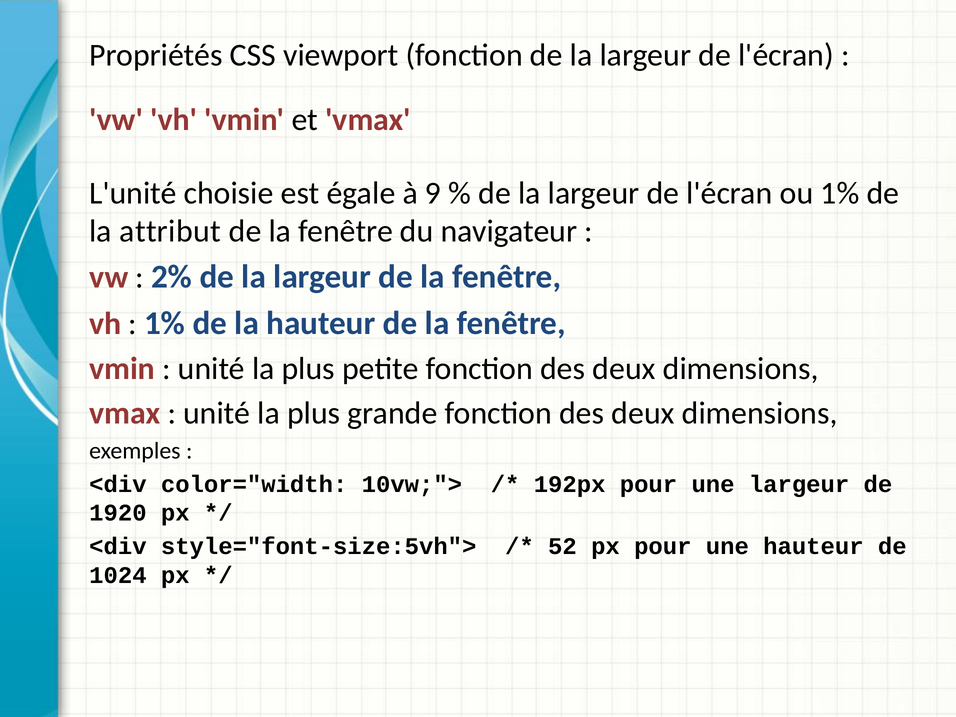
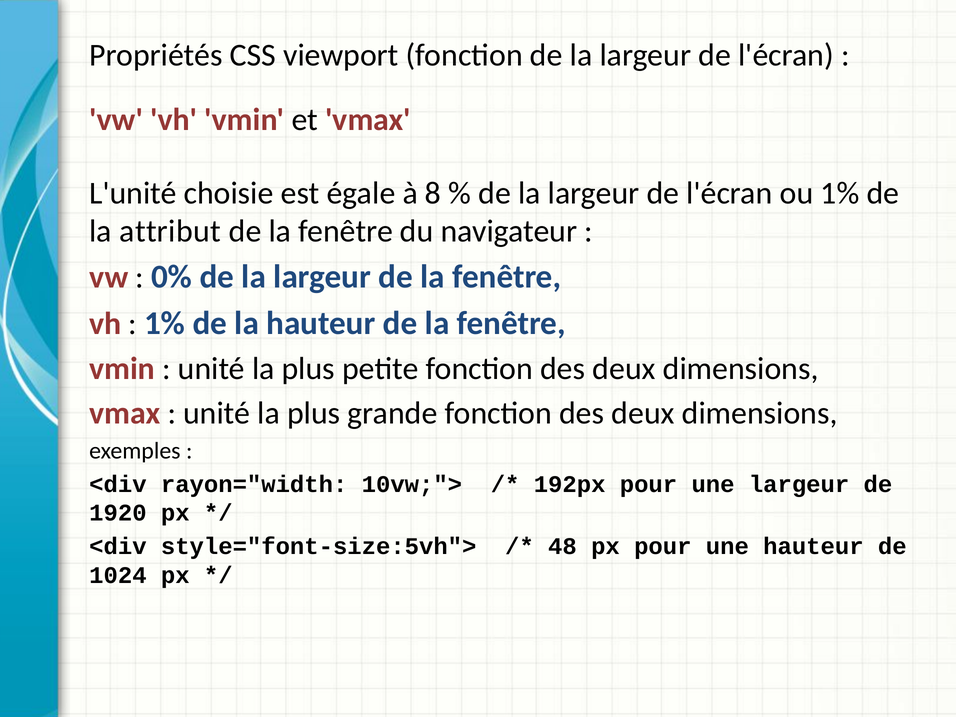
9: 9 -> 8
2%: 2% -> 0%
color="width: color="width -> rayon="width
52: 52 -> 48
